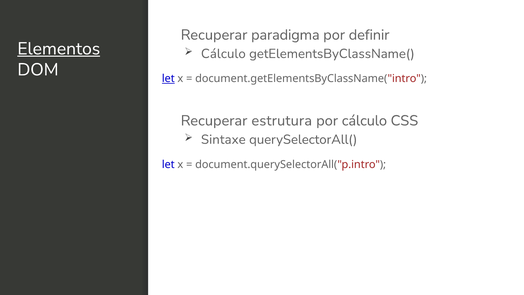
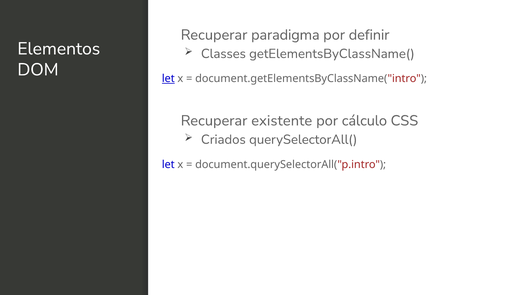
Elementos underline: present -> none
Cálculo at (223, 54): Cálculo -> Classes
estrutura: estrutura -> existente
Sintaxe: Sintaxe -> Criados
